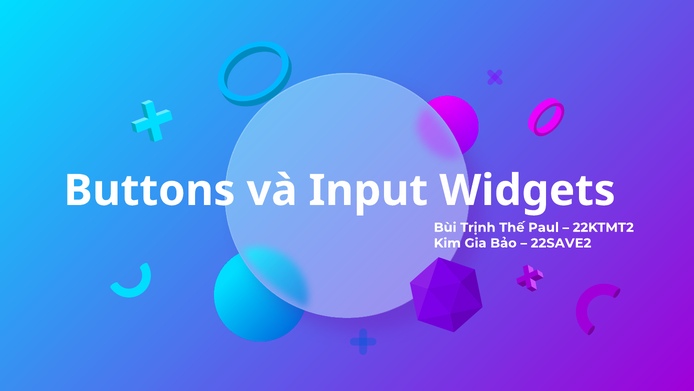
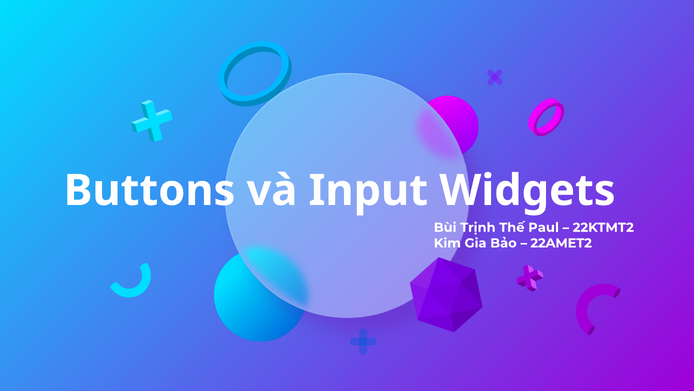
22SAVE2: 22SAVE2 -> 22AMET2
